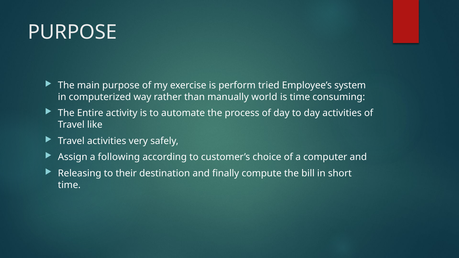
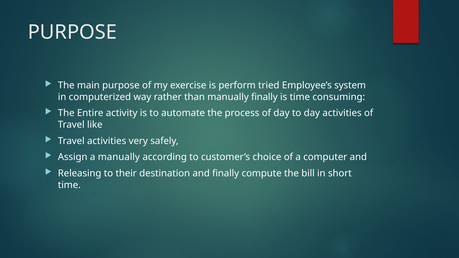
manually world: world -> finally
a following: following -> manually
